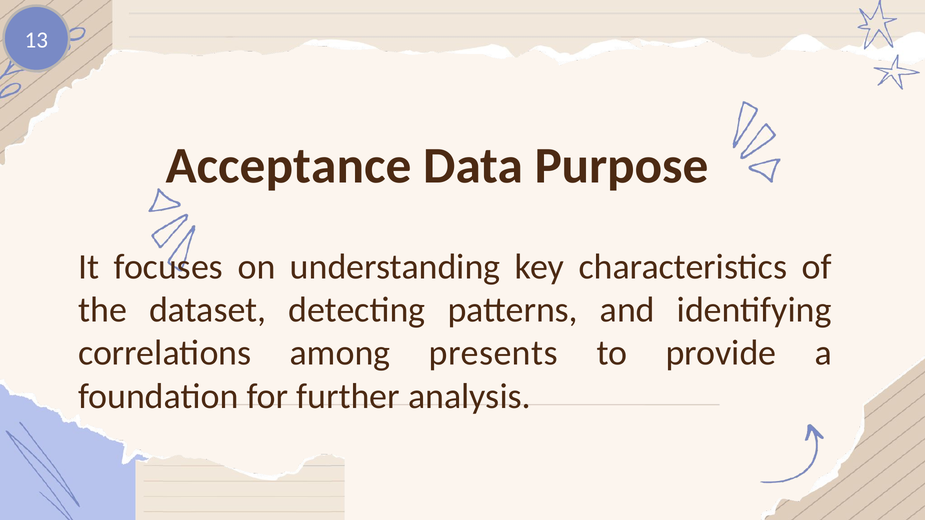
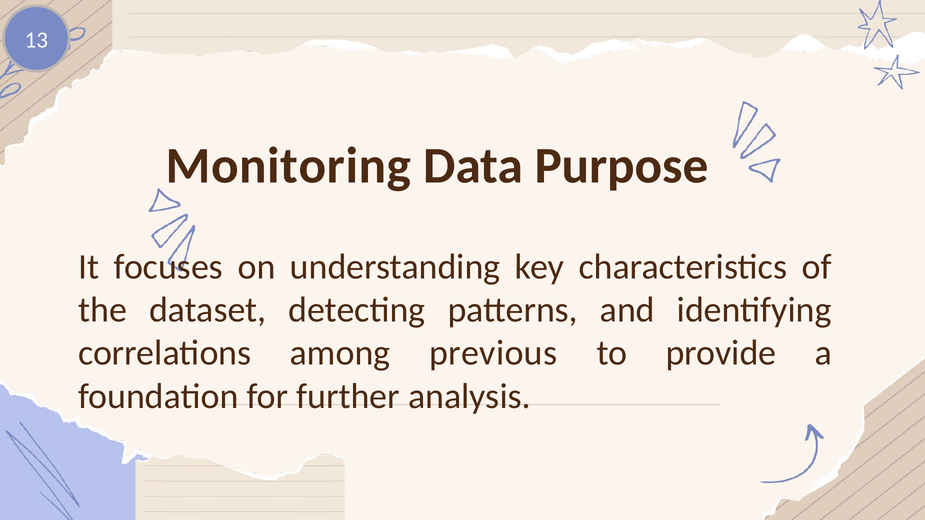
Acceptance: Acceptance -> Monitoring
presents: presents -> previous
